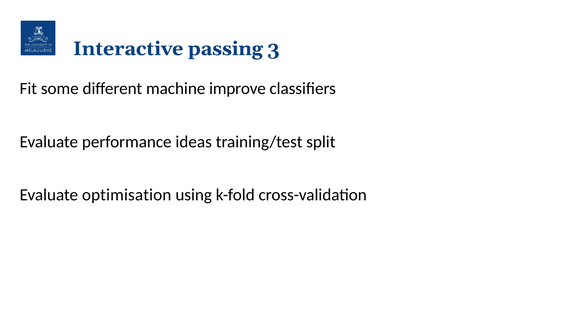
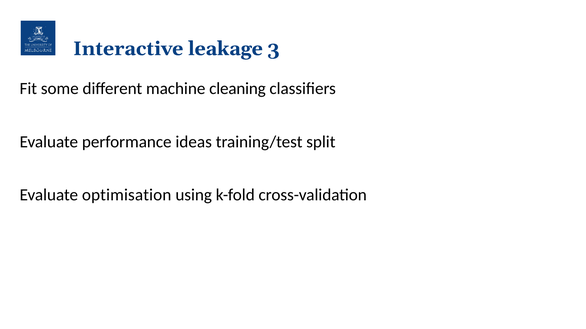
passing: passing -> leakage
improve: improve -> cleaning
